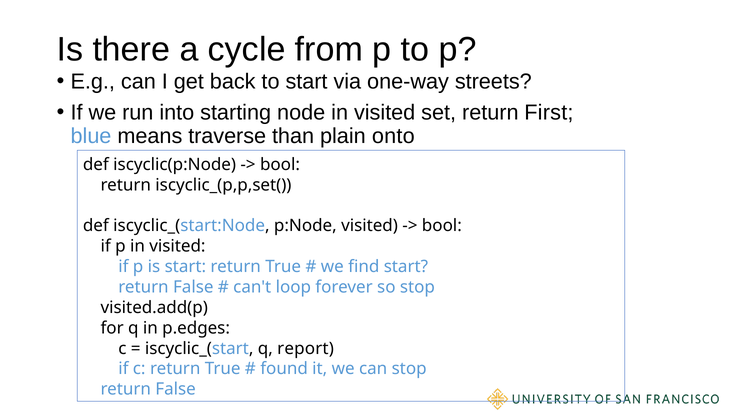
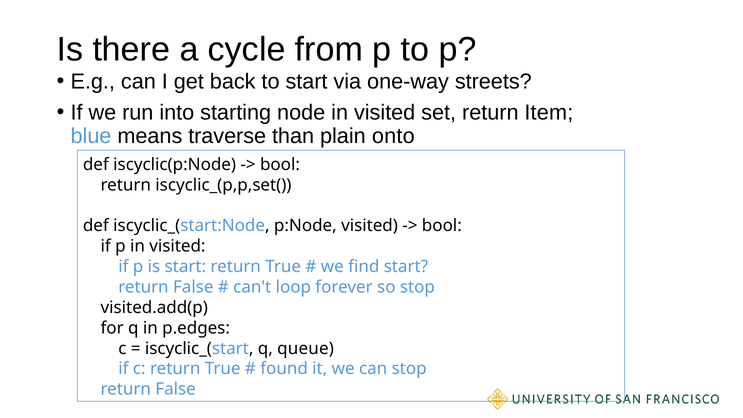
First: First -> Item
report: report -> queue
